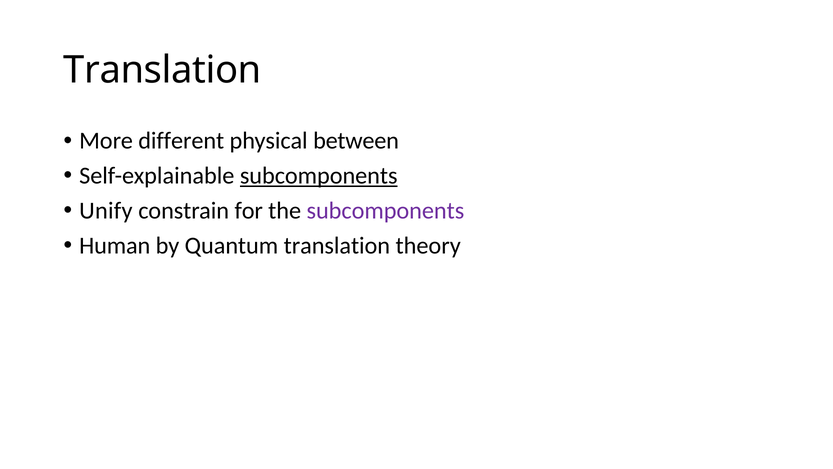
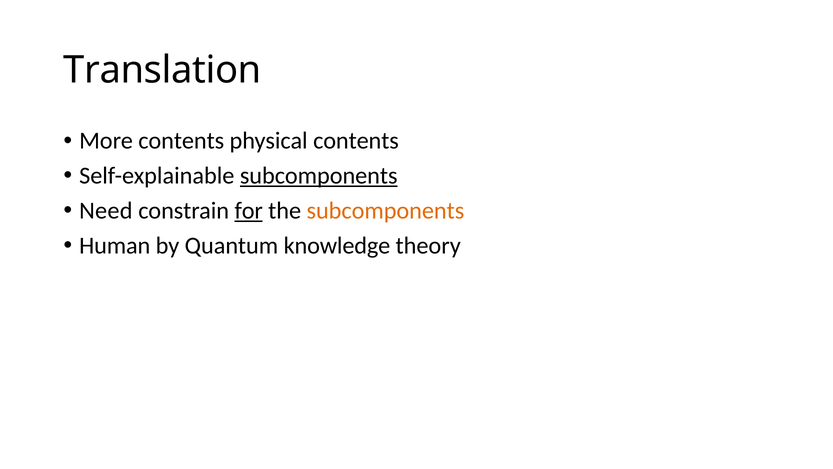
More different: different -> contents
physical between: between -> contents
Unify: Unify -> Need
for underline: none -> present
subcomponents at (385, 211) colour: purple -> orange
Quantum translation: translation -> knowledge
